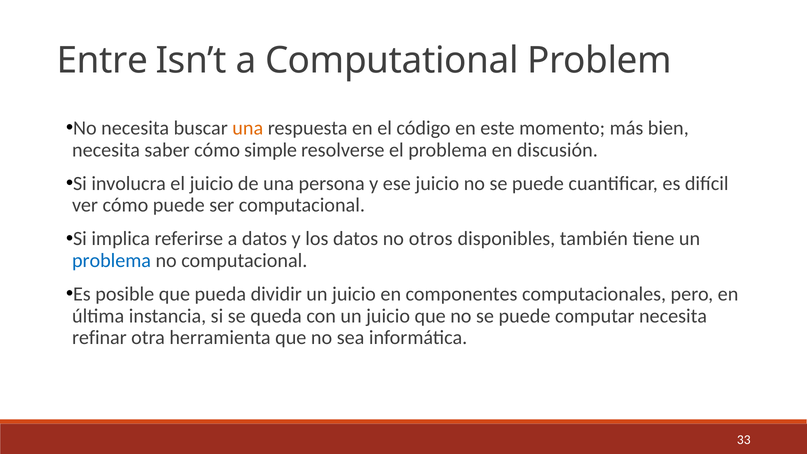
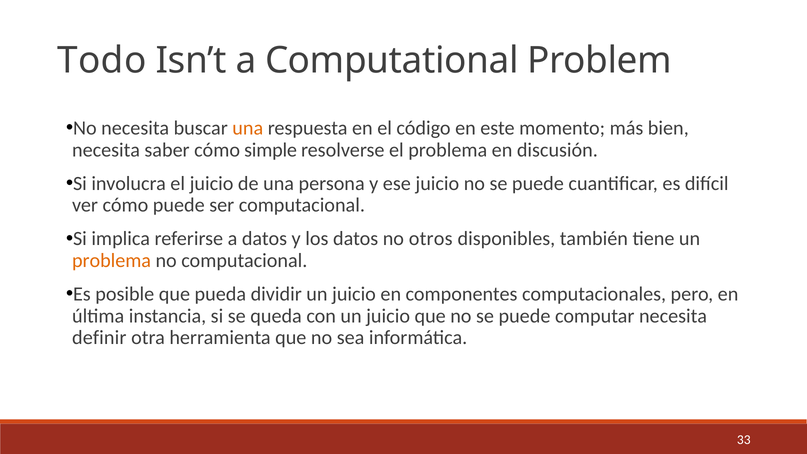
Entre: Entre -> Todo
problema at (112, 261) colour: blue -> orange
refinar: refinar -> definir
